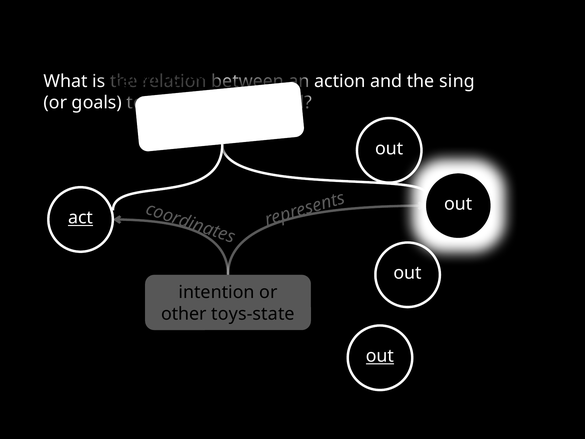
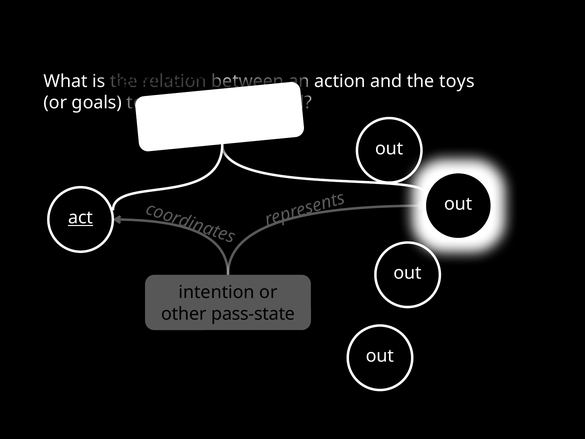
sing: sing -> toys
toys-state: toys-state -> pass-state
out at (380, 356) underline: present -> none
